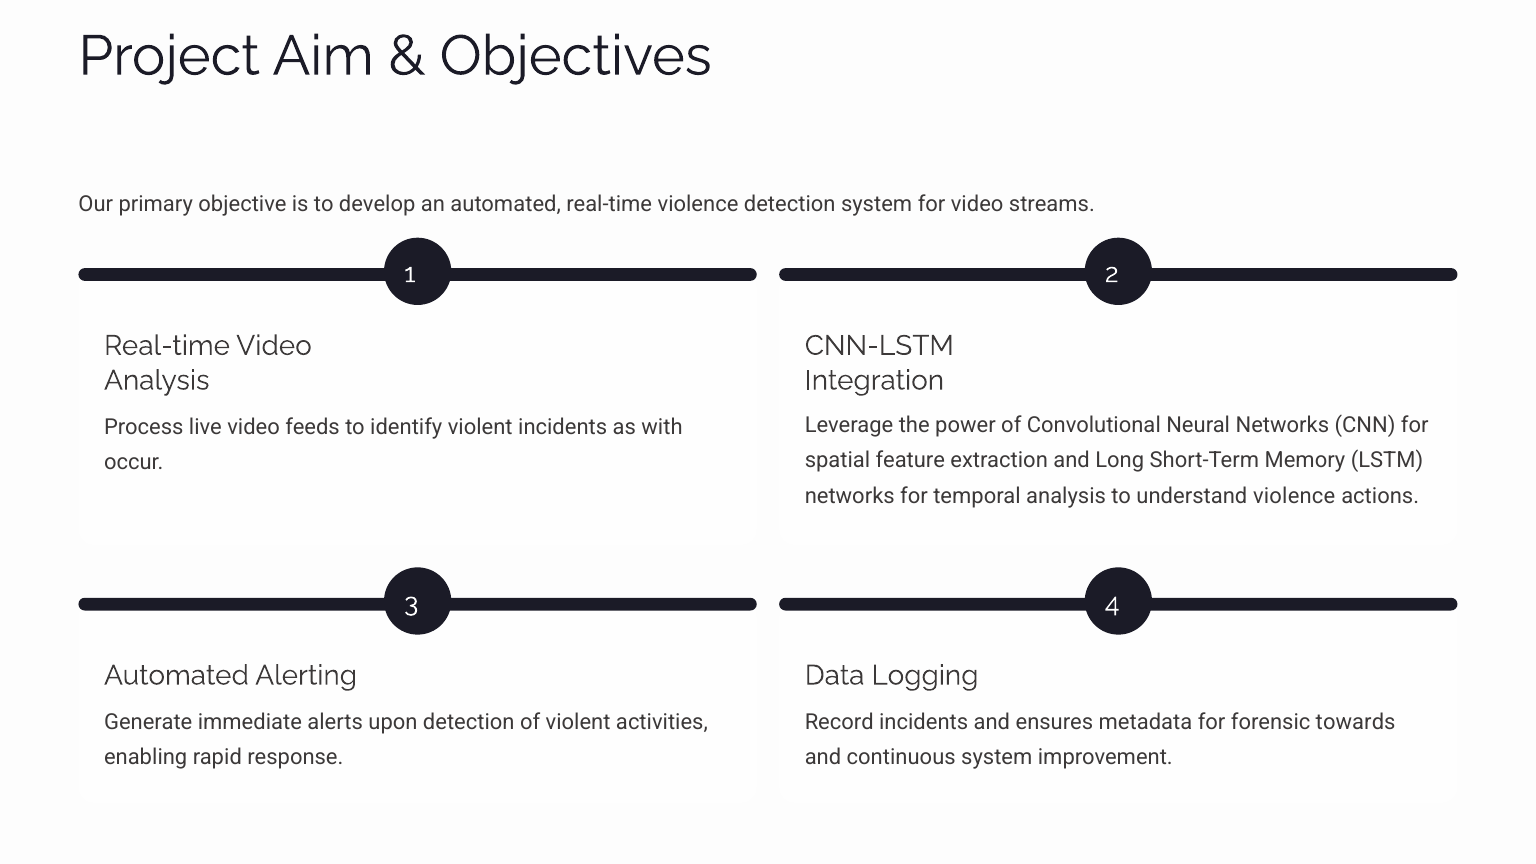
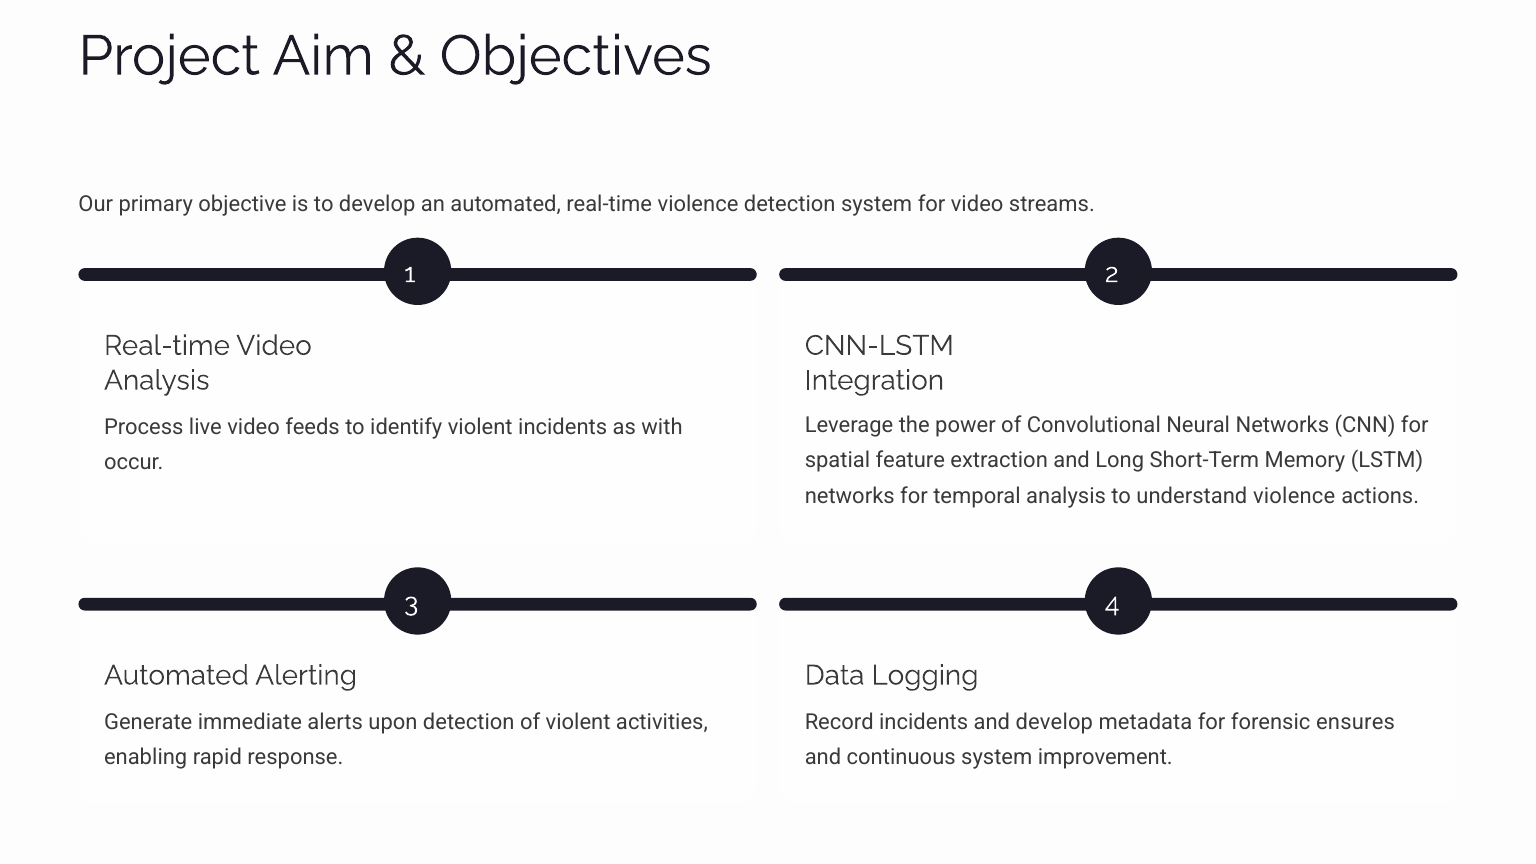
and ensures: ensures -> develop
towards: towards -> ensures
